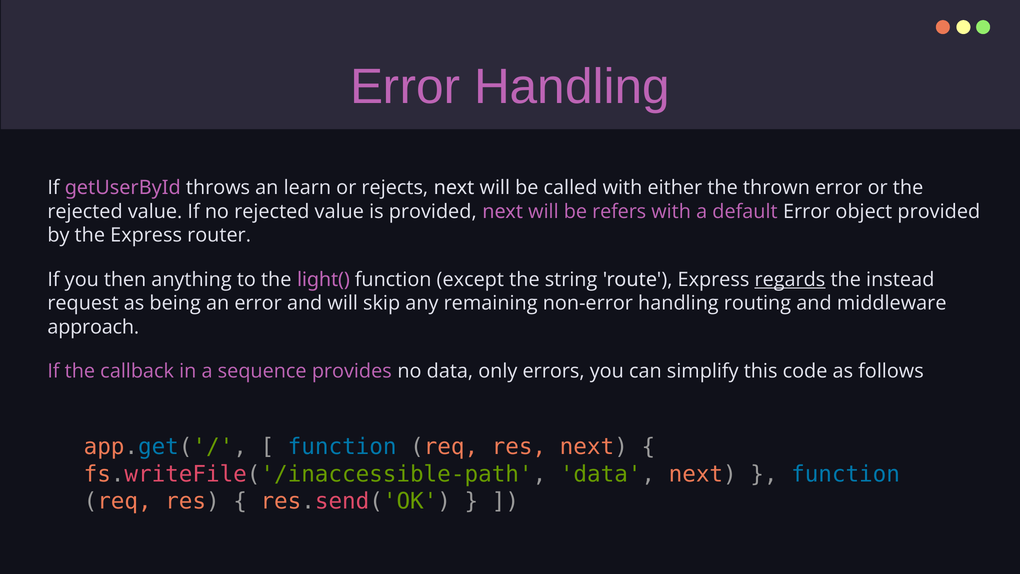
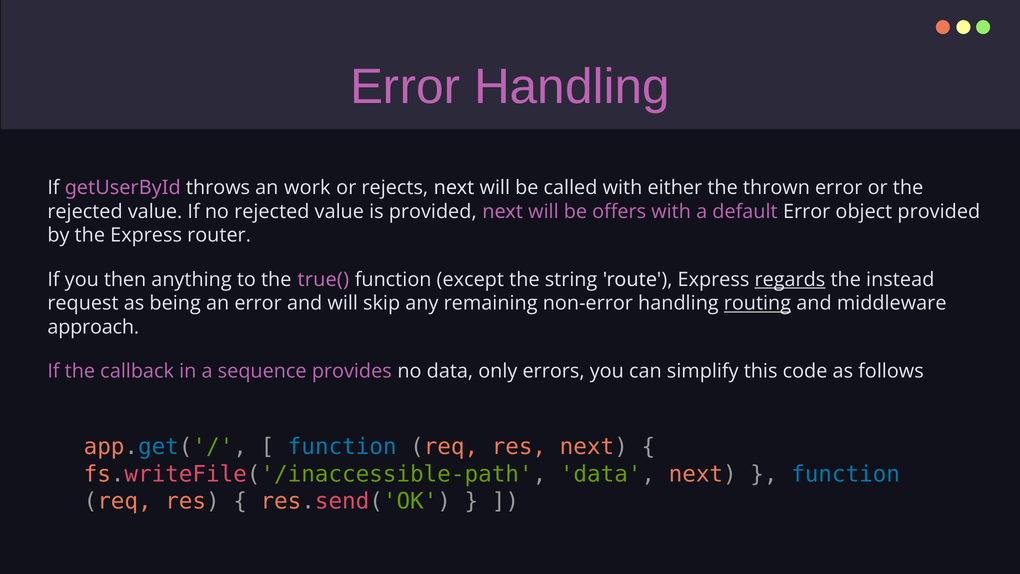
learn: learn -> work
refers: refers -> offers
light(: light( -> true(
routing underline: none -> present
